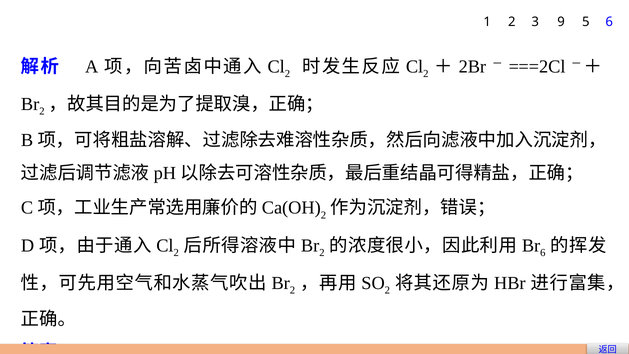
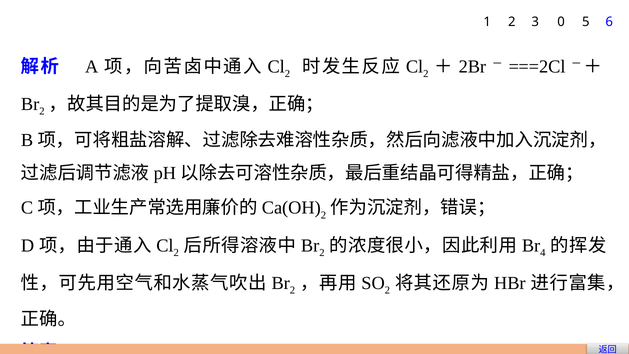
9: 9 -> 0
6 at (543, 253): 6 -> 4
